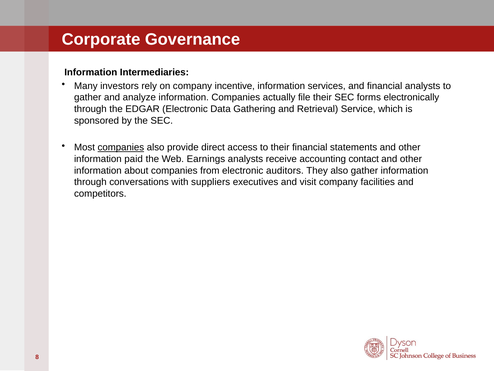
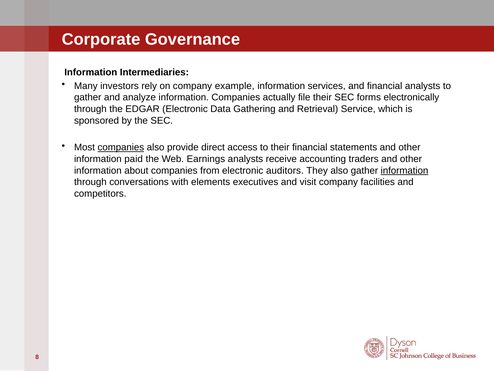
incentive: incentive -> example
contact: contact -> traders
information at (405, 170) underline: none -> present
suppliers: suppliers -> elements
